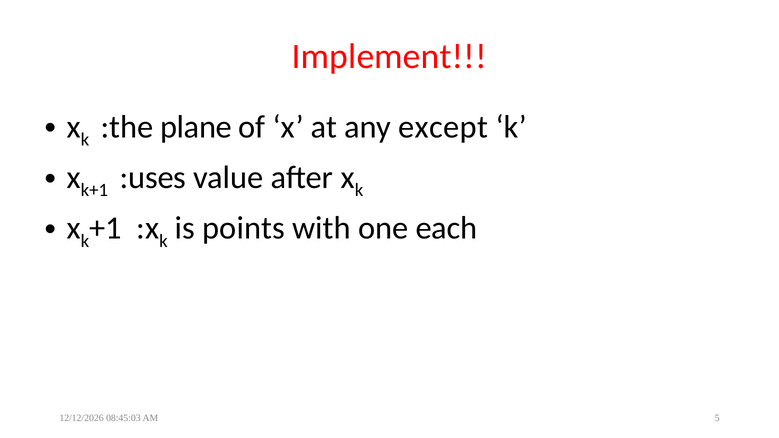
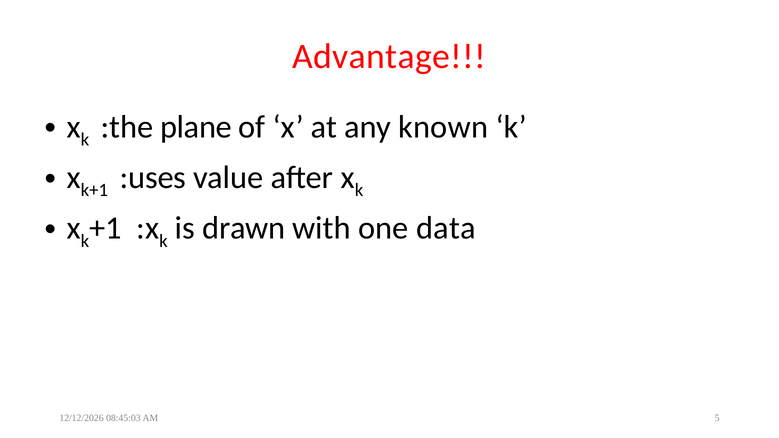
Implement: Implement -> Advantage
except: except -> known
points: points -> drawn
each: each -> data
